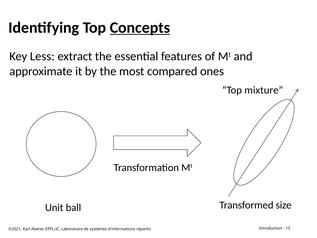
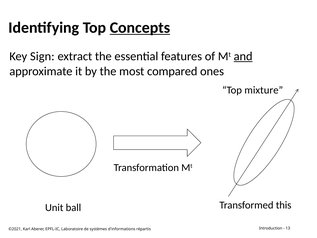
Less: Less -> Sign
and underline: none -> present
size: size -> this
